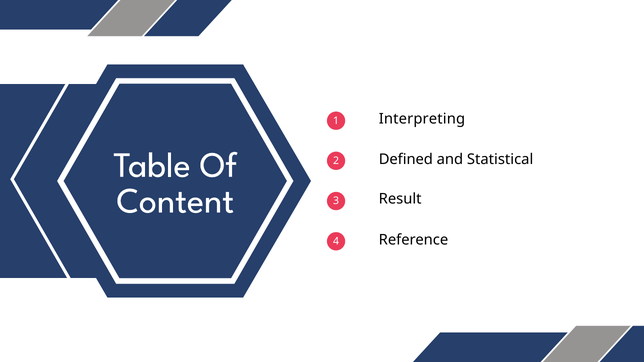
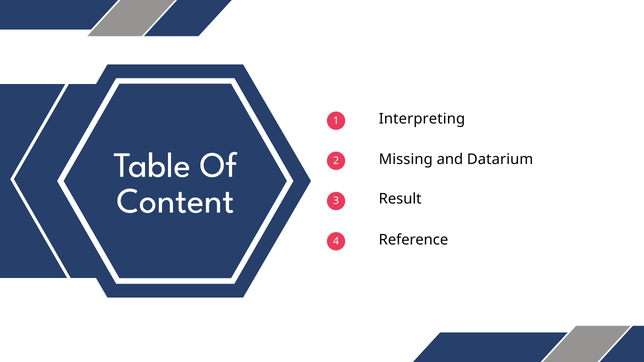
Defined: Defined -> Missing
Statistical: Statistical -> Datarium
